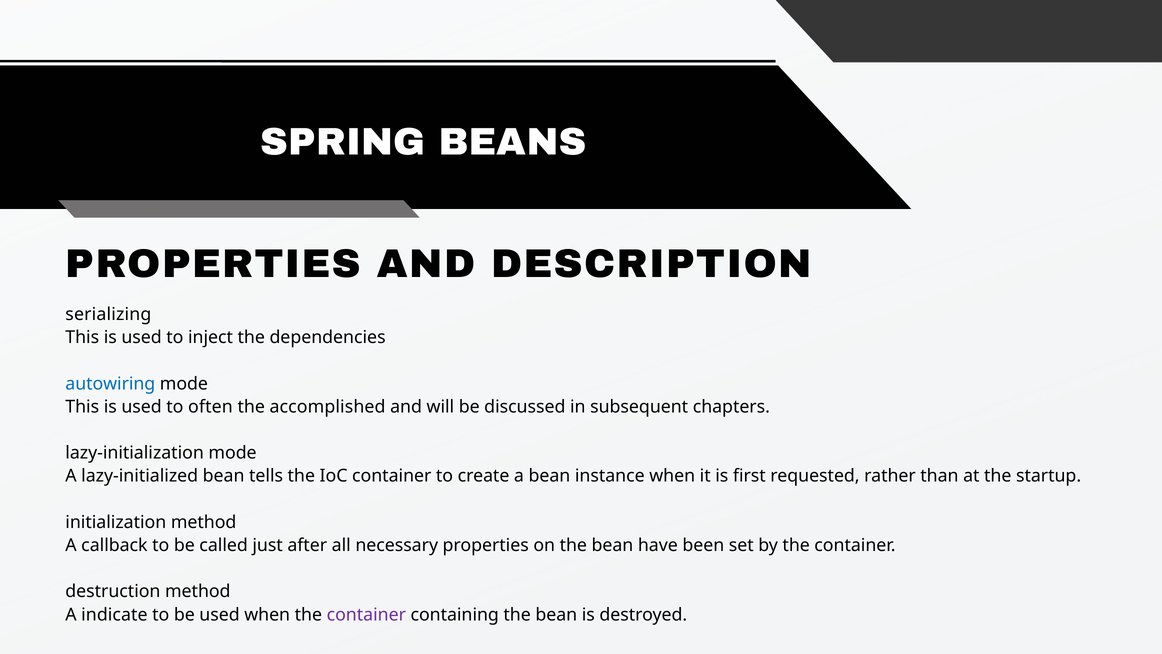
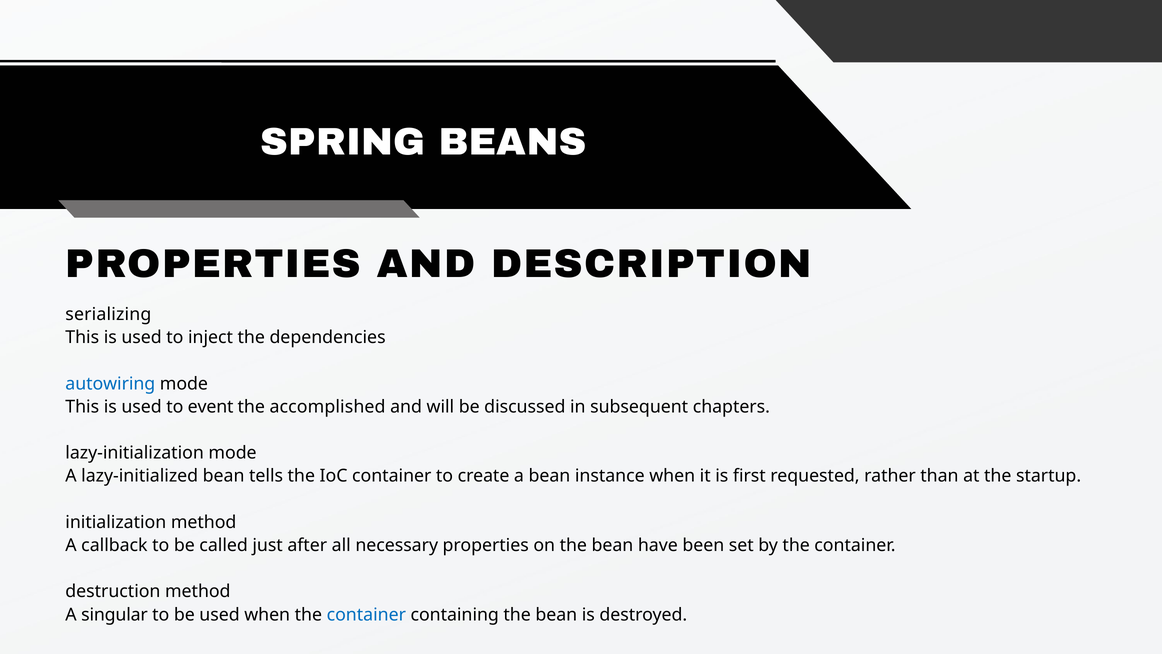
often: often -> event
indicate: indicate -> singular
container at (366, 614) colour: purple -> blue
